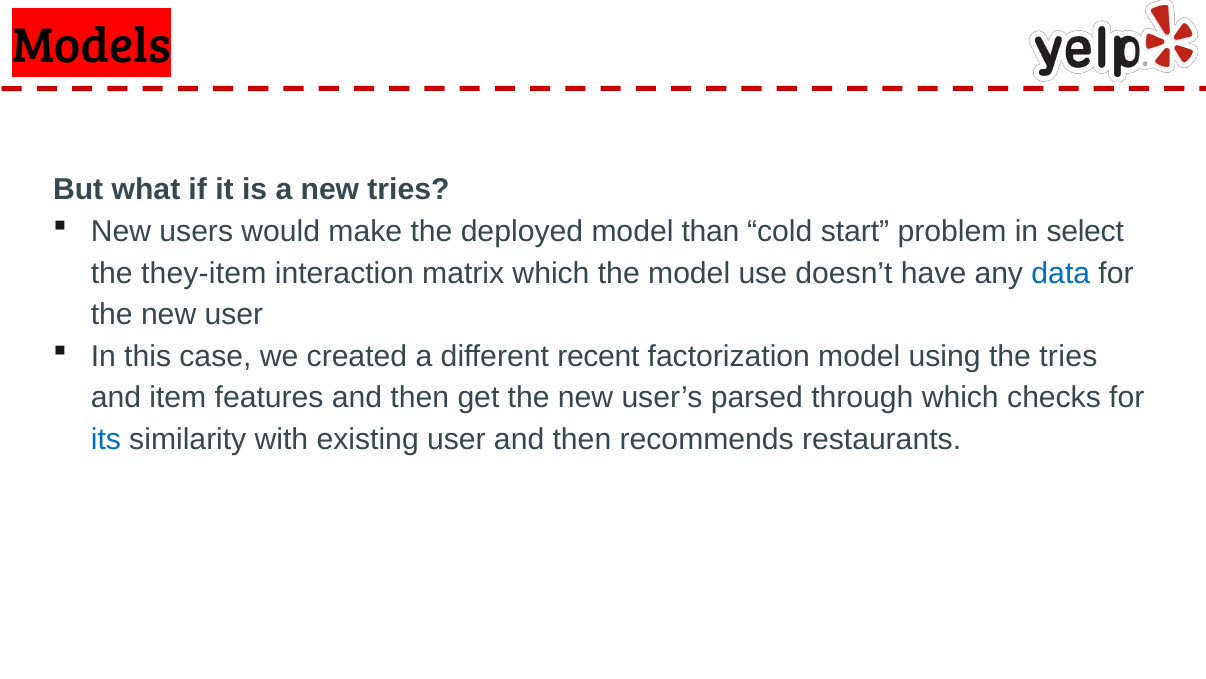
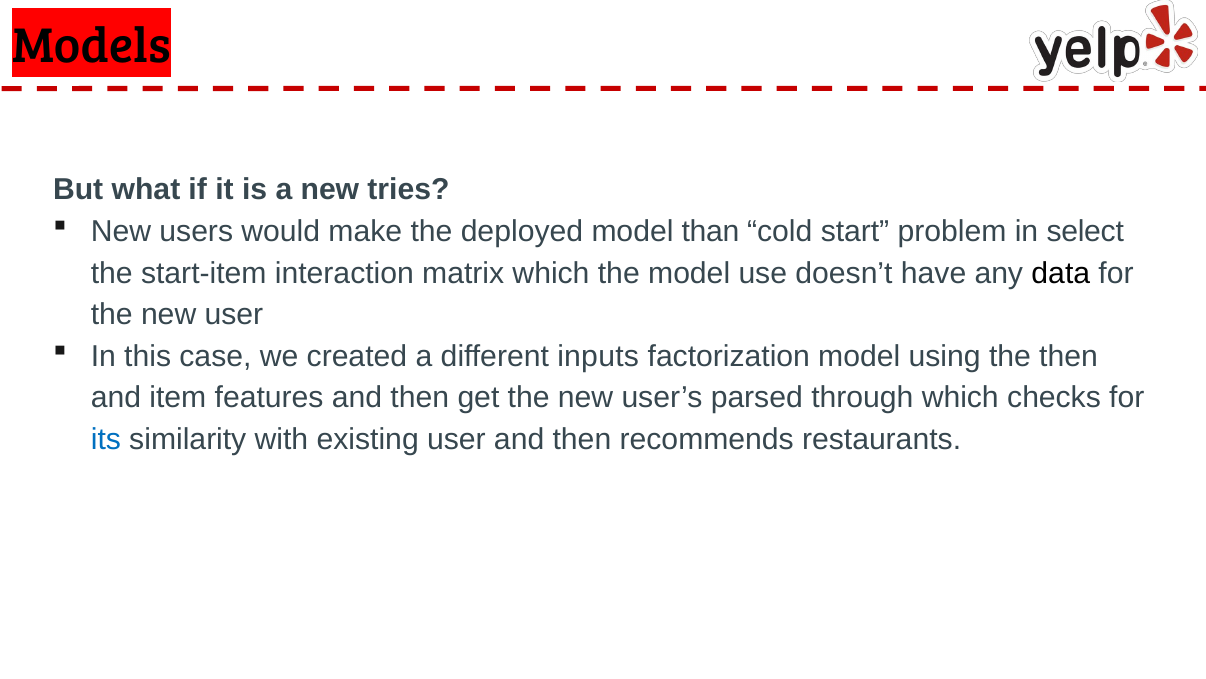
they-item: they-item -> start-item
data colour: blue -> black
recent: recent -> inputs
the tries: tries -> then
